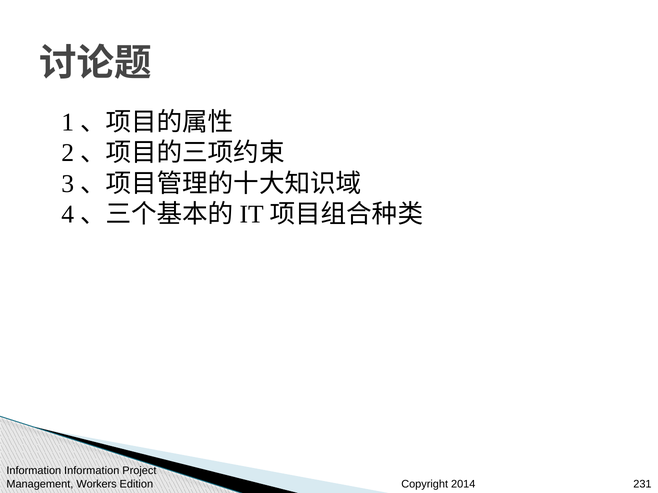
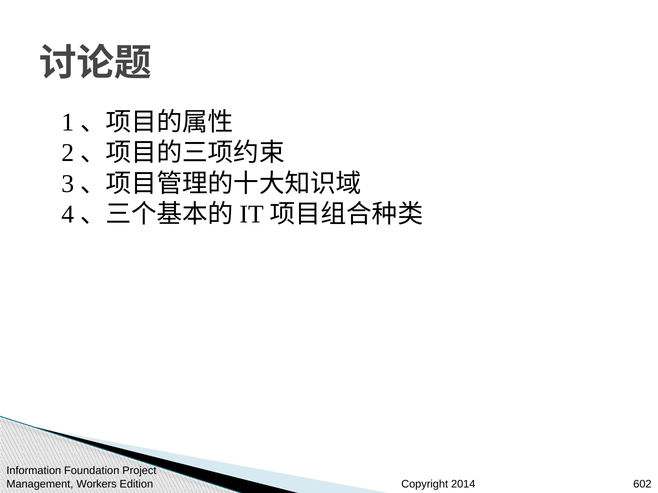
Information Information: Information -> Foundation
231: 231 -> 602
